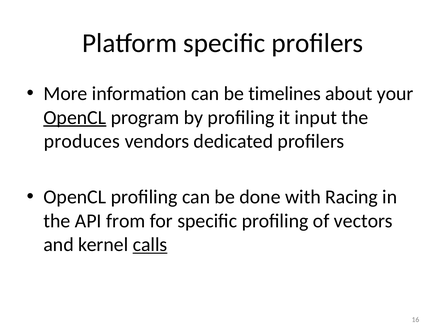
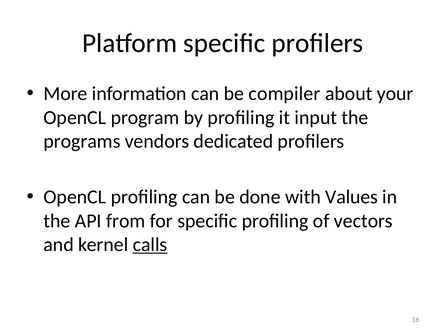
timelines: timelines -> compiler
OpenCL at (75, 117) underline: present -> none
produces: produces -> programs
Racing: Racing -> Values
